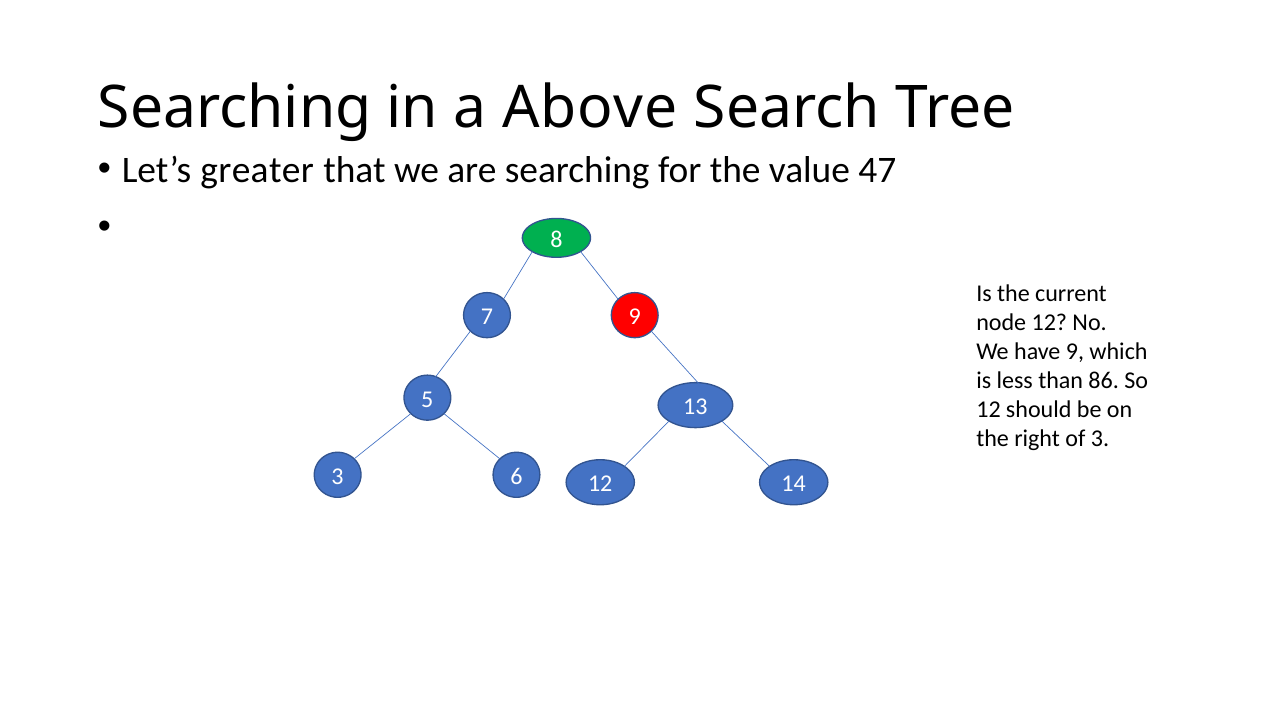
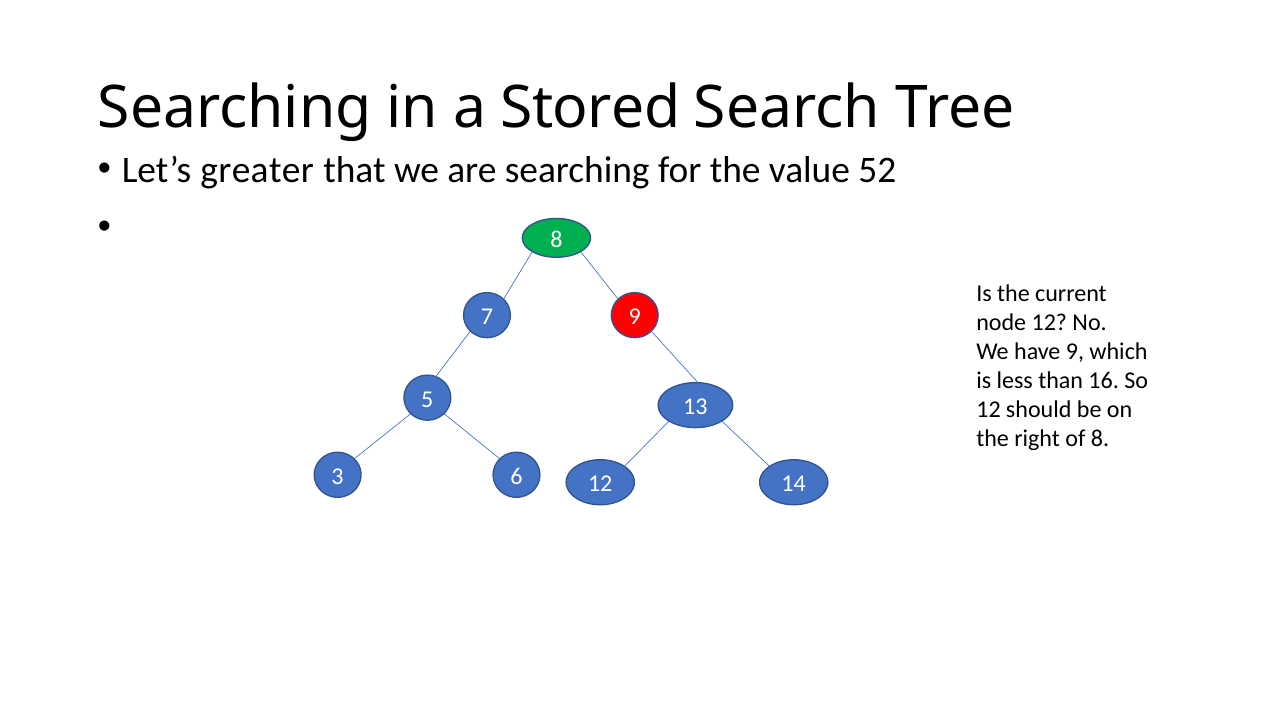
Above: Above -> Stored
47: 47 -> 52
86: 86 -> 16
of 3: 3 -> 8
